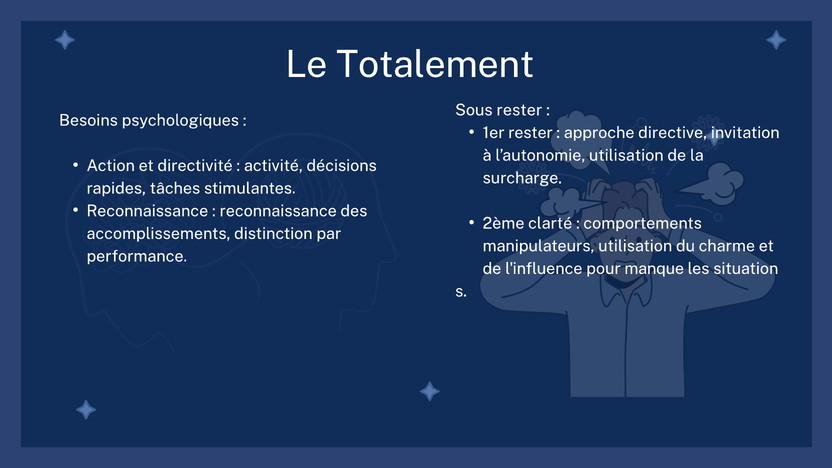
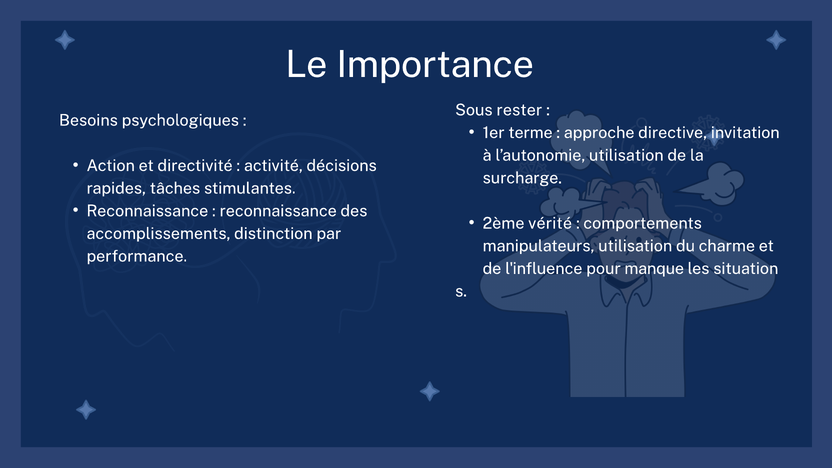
Totalement: Totalement -> Importance
1er rester: rester -> terme
clarté: clarté -> vérité
